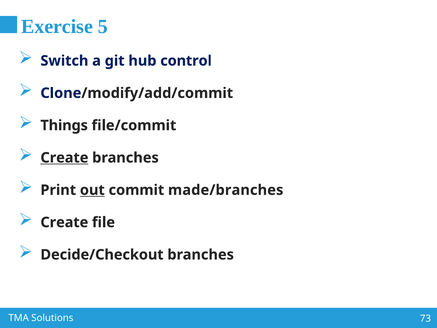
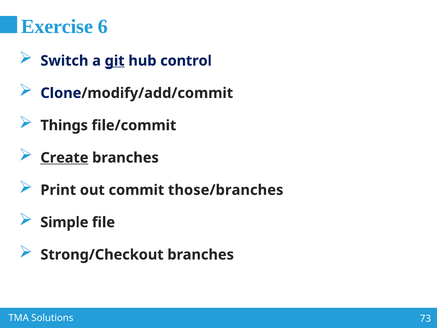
5: 5 -> 6
git underline: none -> present
out underline: present -> none
made/branches: made/branches -> those/branches
Create at (64, 222): Create -> Simple
Decide/Checkout: Decide/Checkout -> Strong/Checkout
